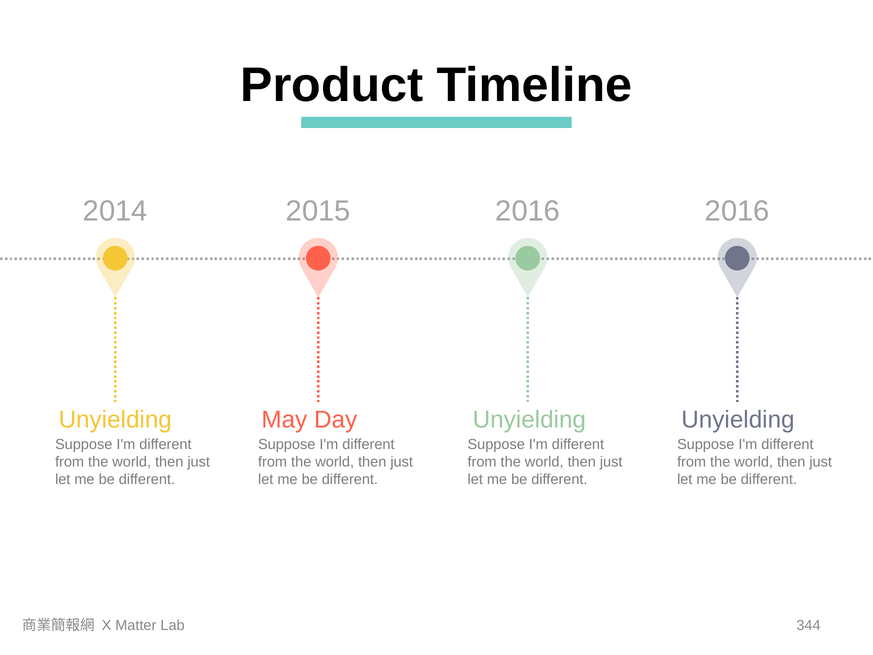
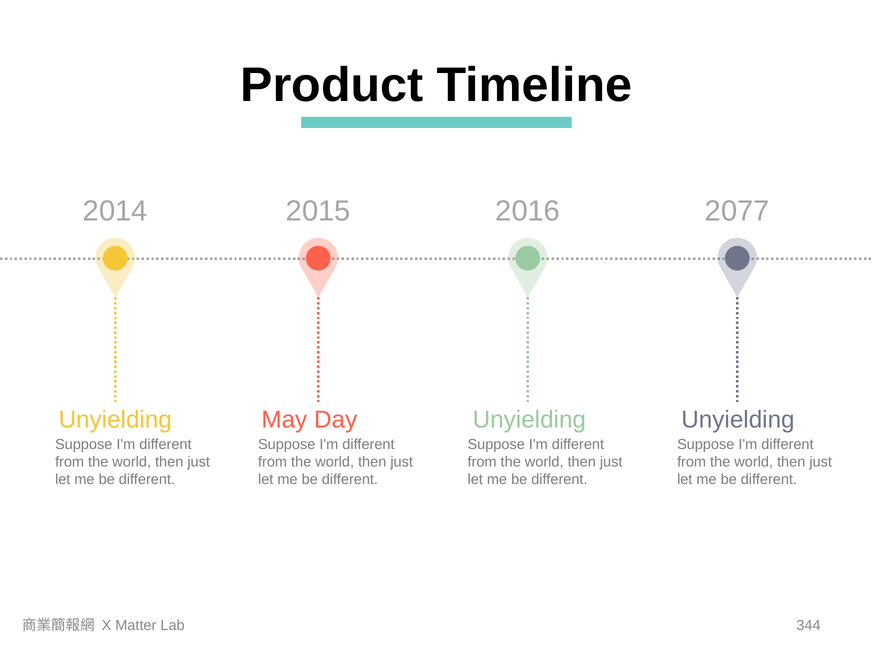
2016 at (737, 211): 2016 -> 2077
